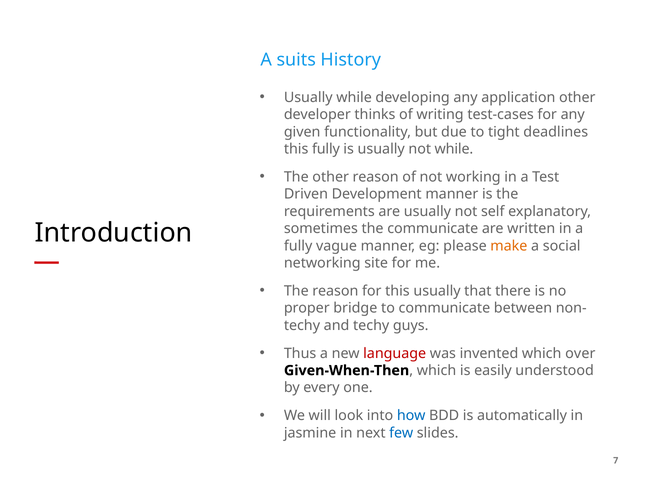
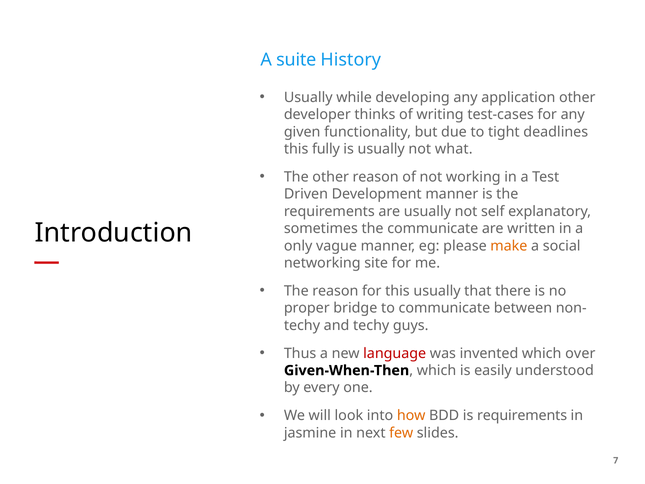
suits: suits -> suite
not while: while -> what
fully at (298, 246): fully -> only
how colour: blue -> orange
is automatically: automatically -> requirements
few colour: blue -> orange
